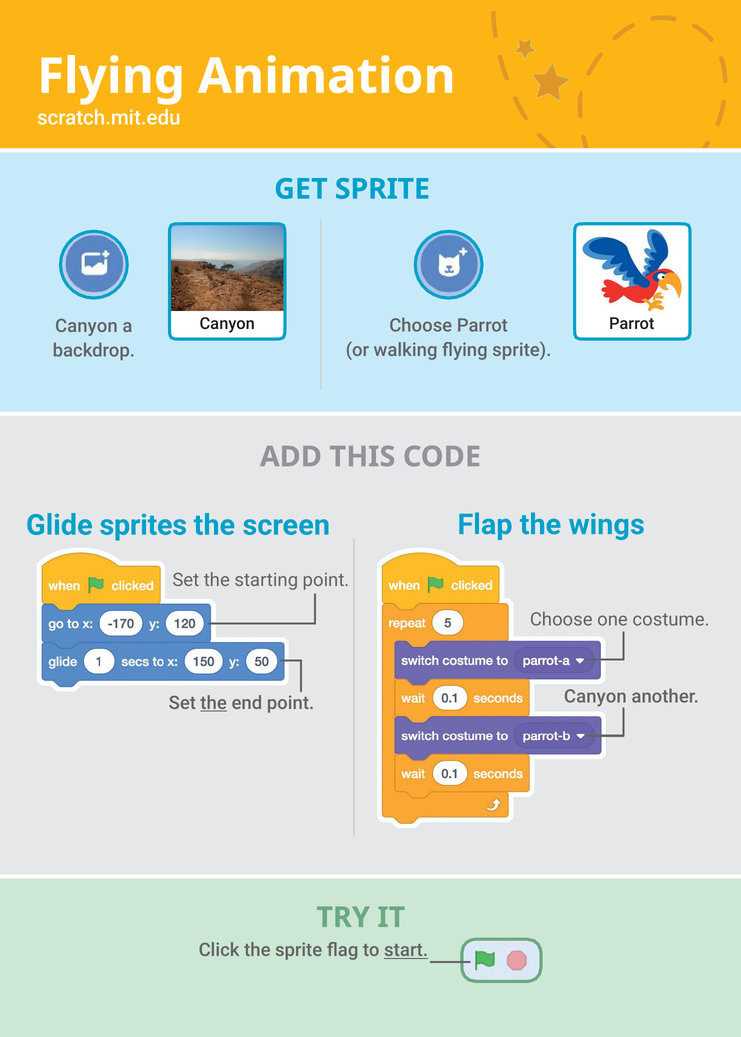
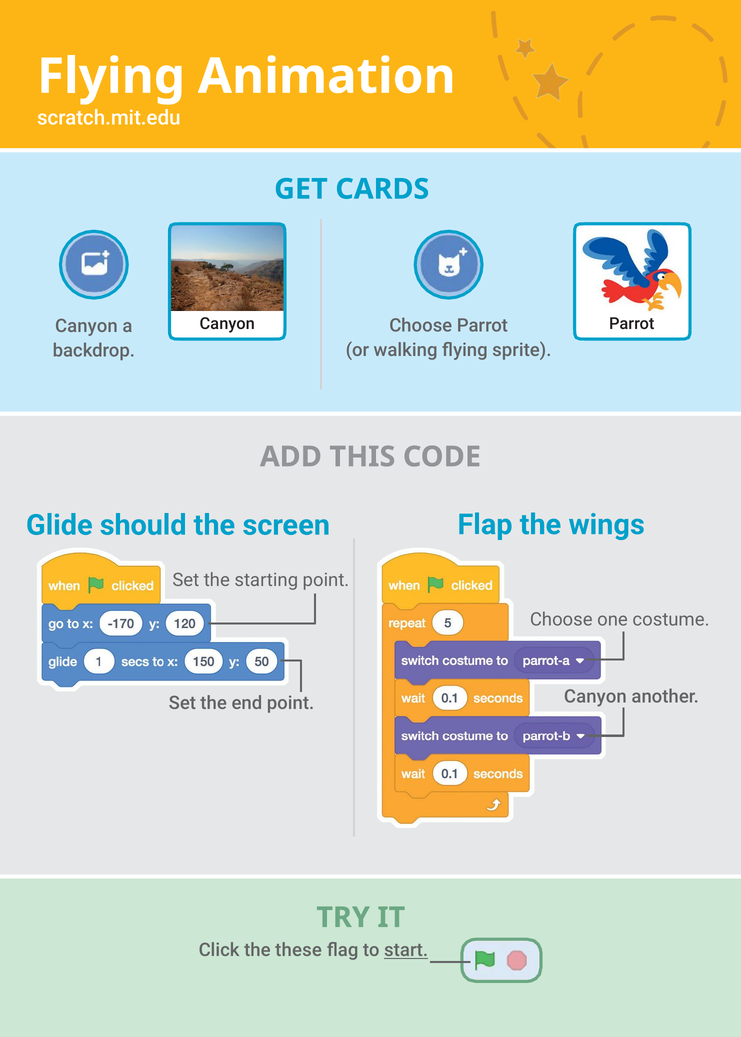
GET SPRITE: SPRITE -> CARDS
sprites: sprites -> should
the at (214, 703) underline: present -> none
the sprite: sprite -> these
